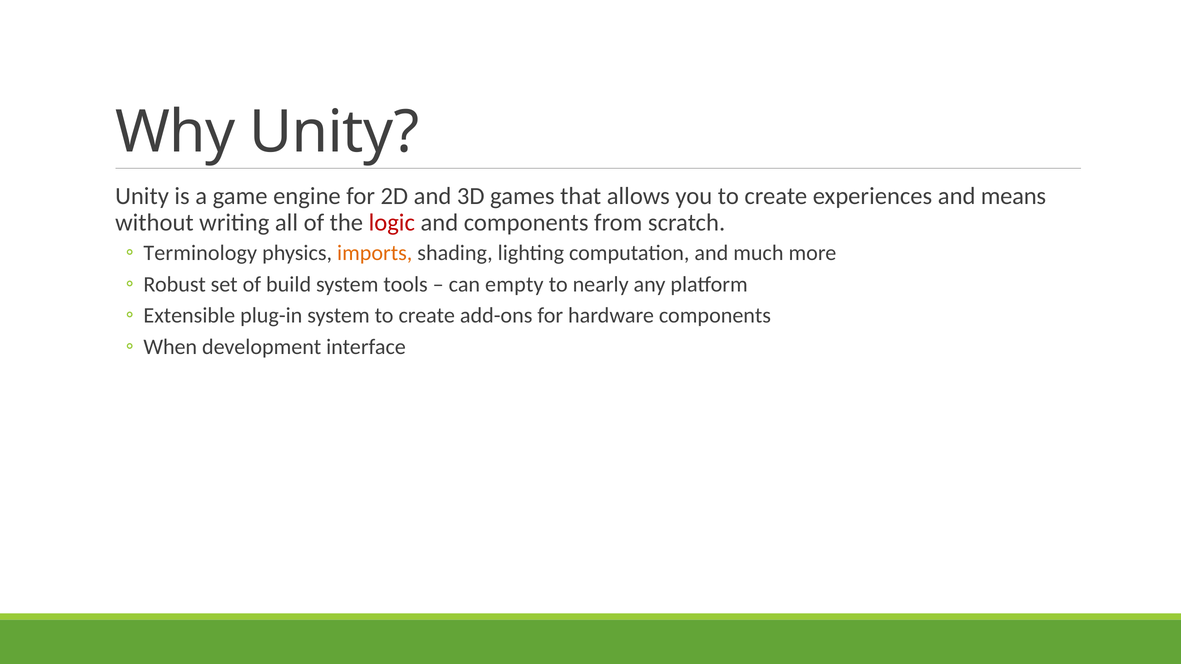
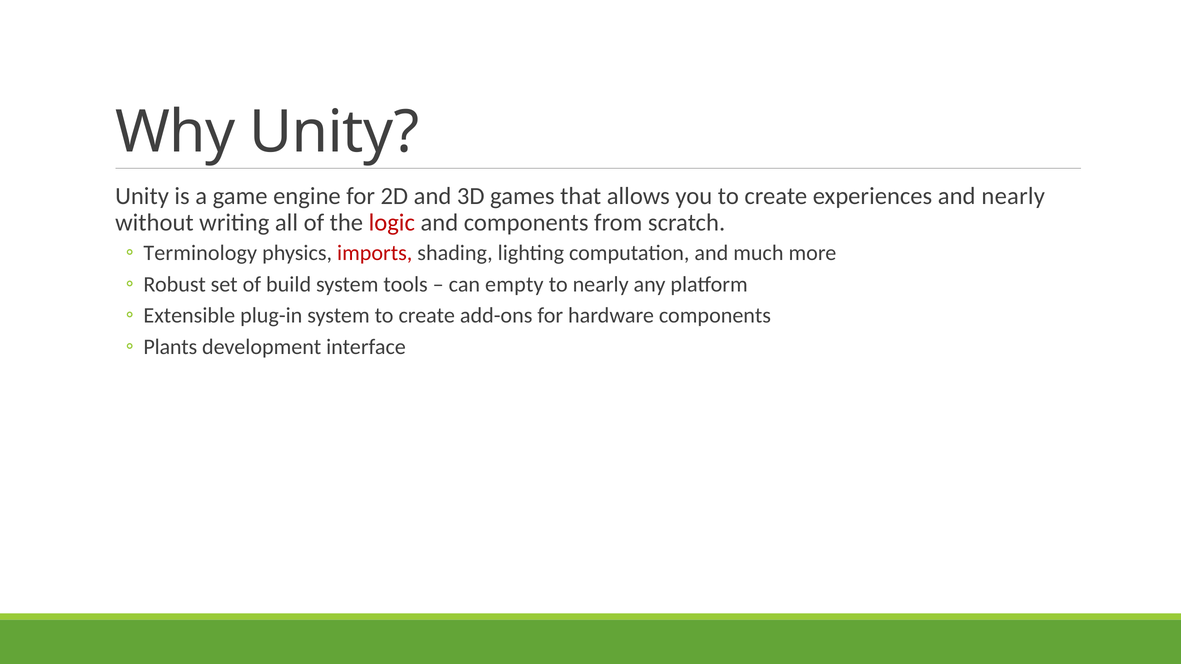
and means: means -> nearly
imports colour: orange -> red
When: When -> Plants
